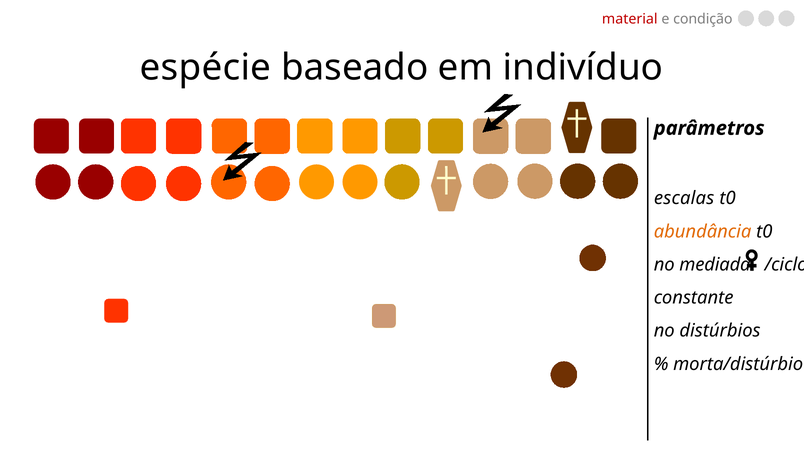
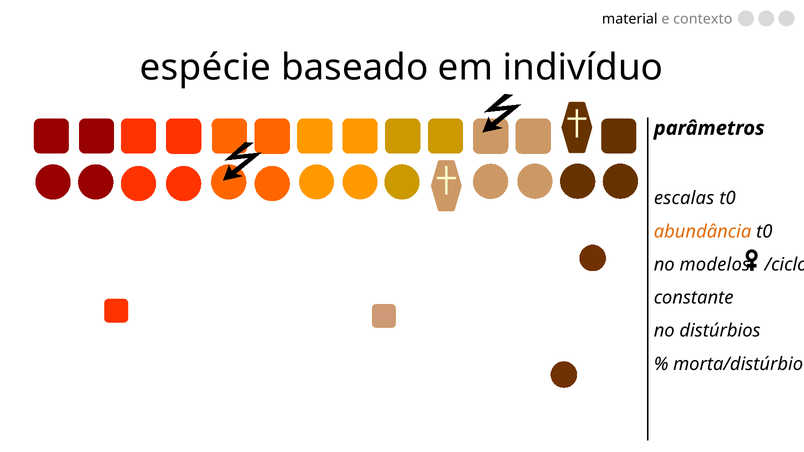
material colour: red -> black
condição: condição -> contexto
mediada: mediada -> modelos
